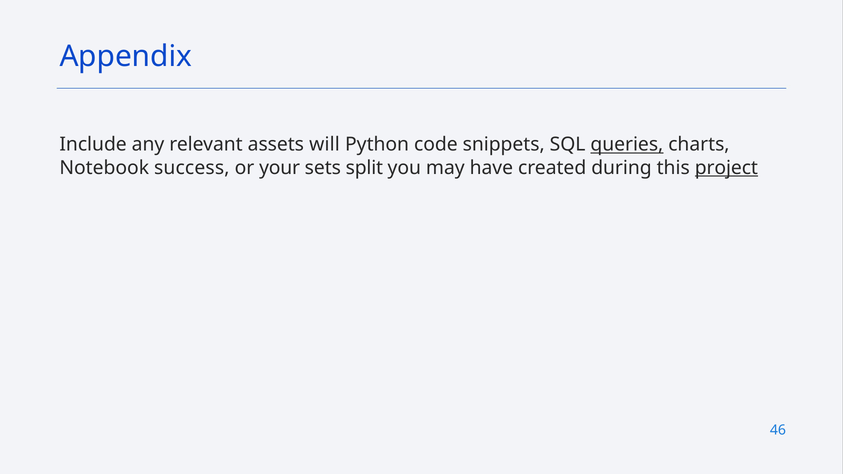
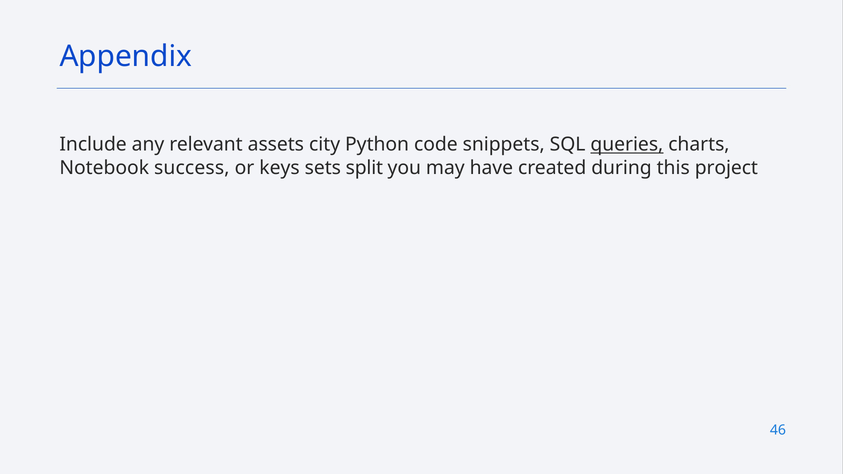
will: will -> city
your: your -> keys
project underline: present -> none
